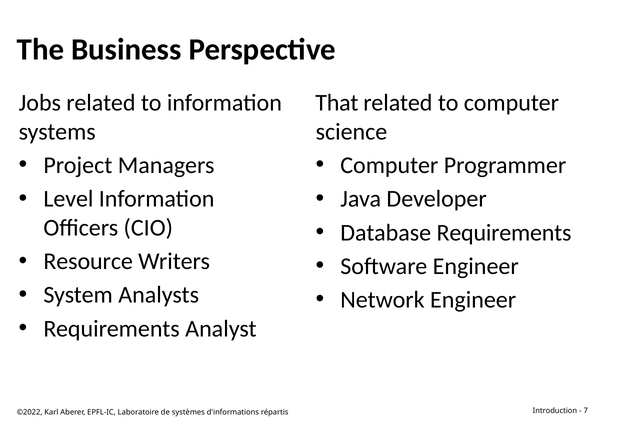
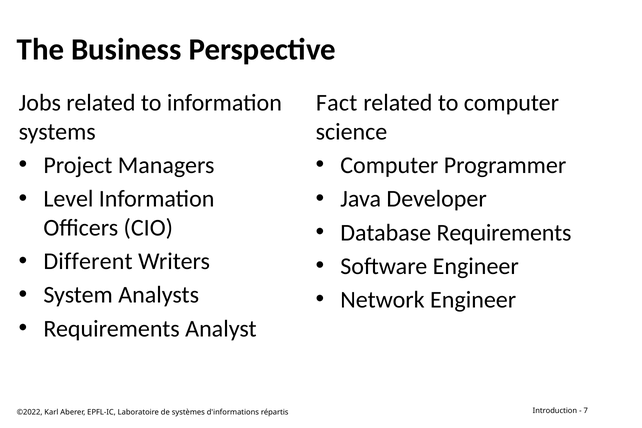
That: That -> Fact
Resource: Resource -> Different
